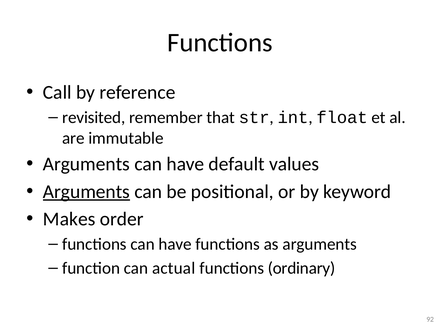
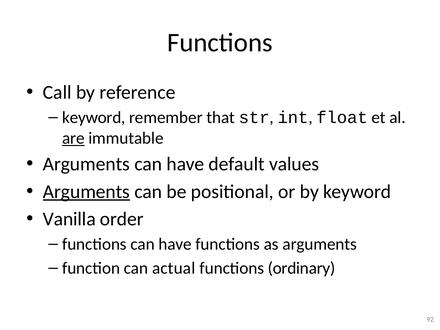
revisited at (94, 118): revisited -> keyword
are underline: none -> present
Makes: Makes -> Vanilla
